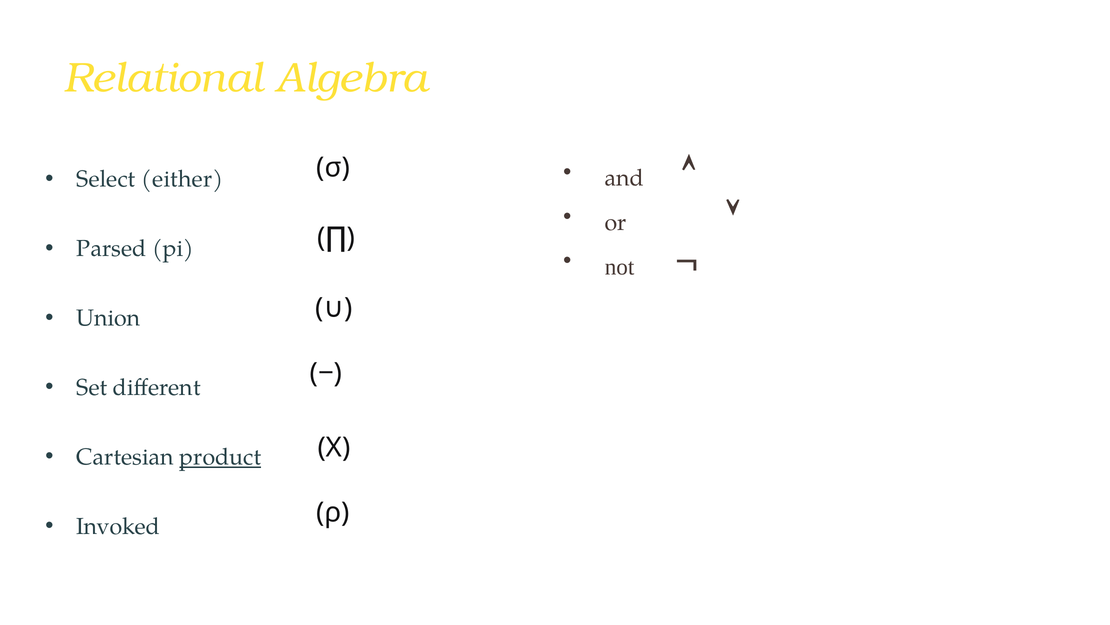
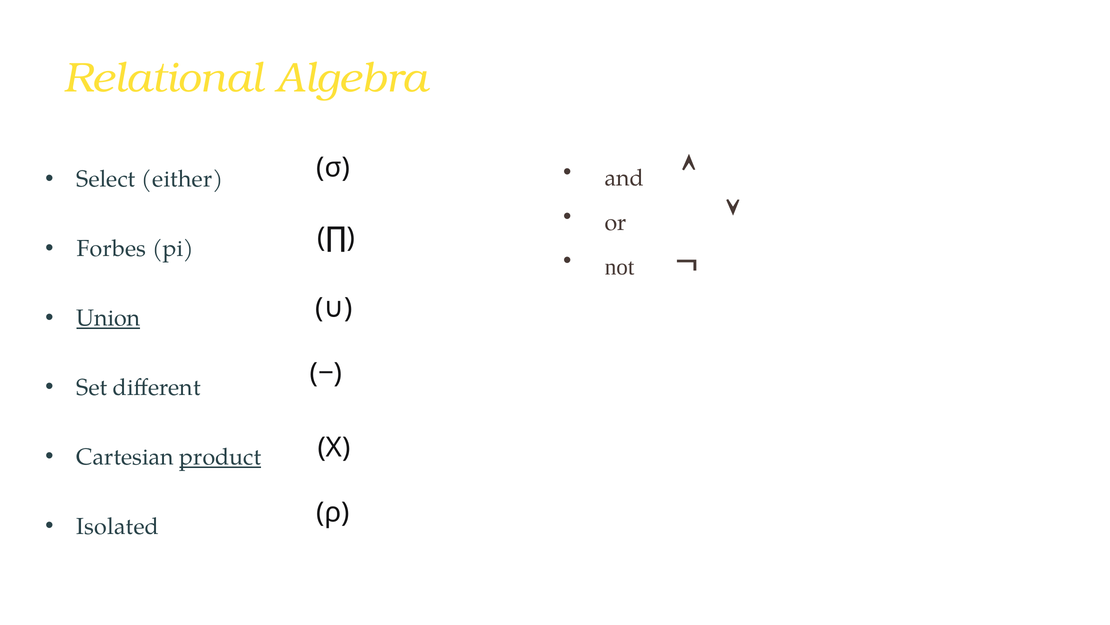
Parsed: Parsed -> Forbes
Union underline: none -> present
Invoked: Invoked -> Isolated
